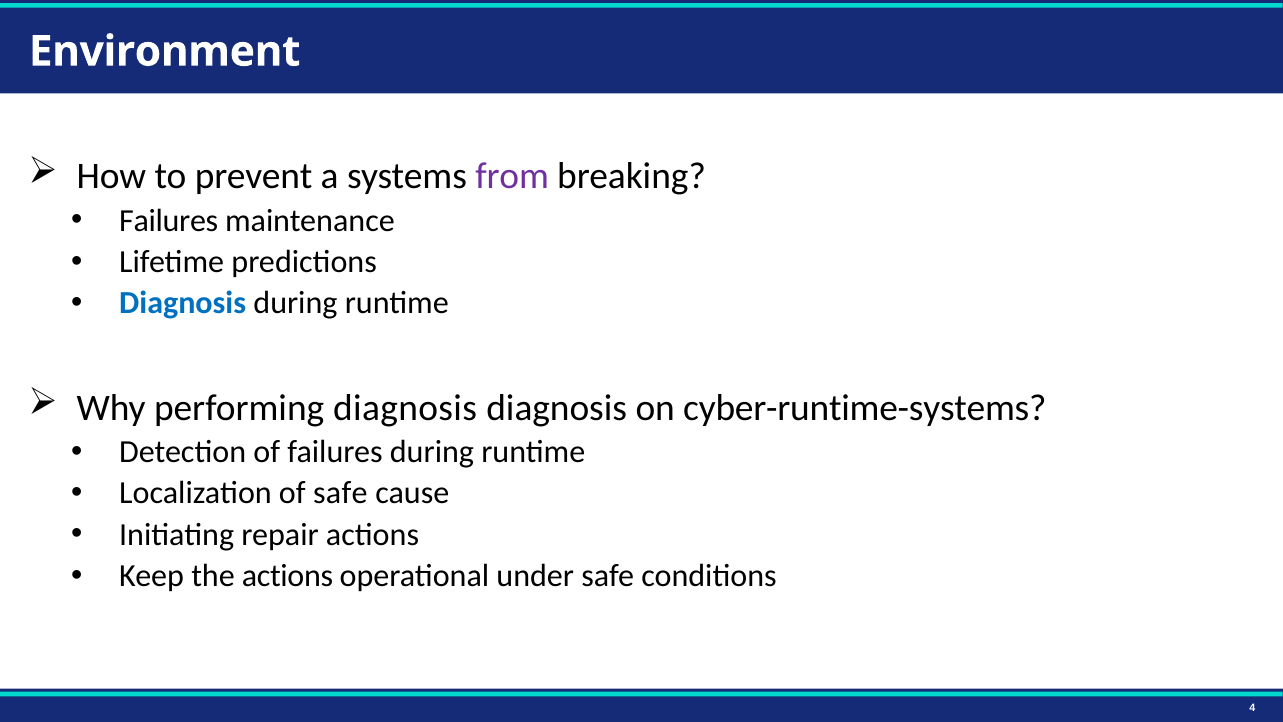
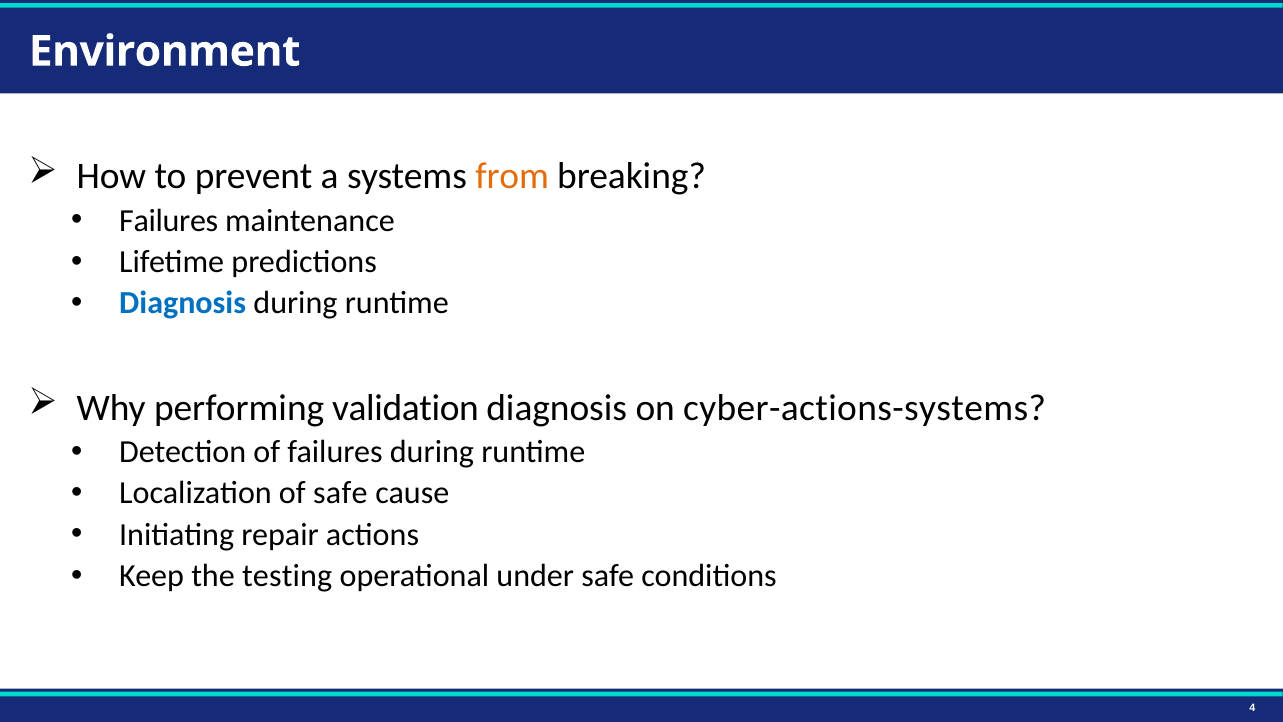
from colour: purple -> orange
performing diagnosis: diagnosis -> validation
cyber-runtime-systems: cyber-runtime-systems -> cyber-actions-systems
the actions: actions -> testing
